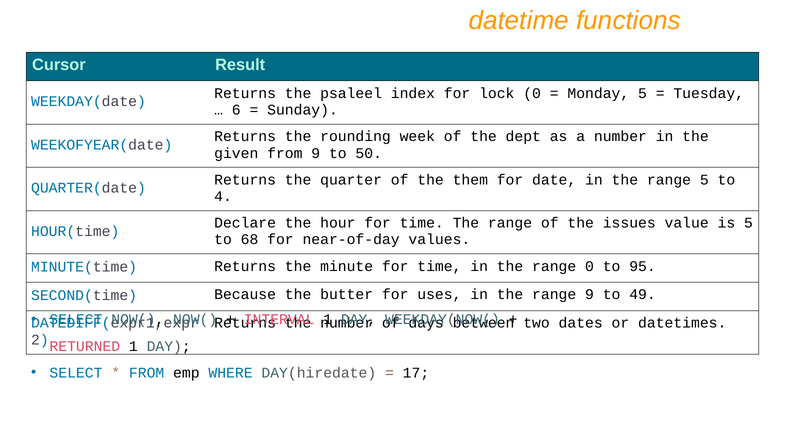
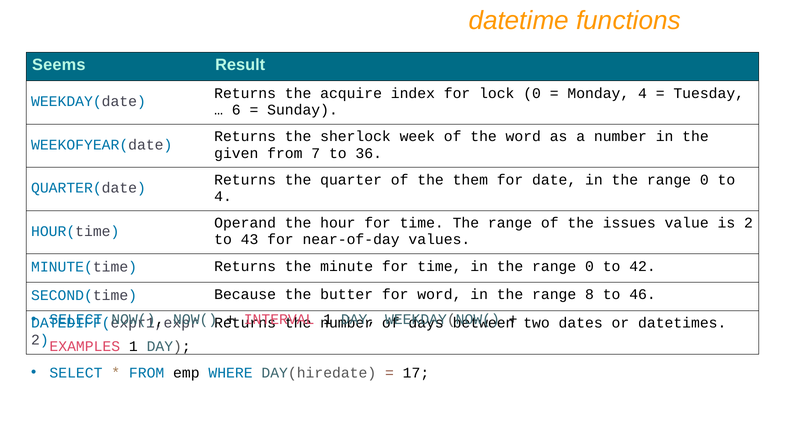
Cursor: Cursor -> Seems
psaleel: psaleel -> acquire
Monday 5: 5 -> 4
rounding: rounding -> sherlock
the dept: dept -> word
from 9: 9 -> 7
50: 50 -> 36
5 at (704, 180): 5 -> 0
Declare: Declare -> Operand
is 5: 5 -> 2
68: 68 -> 43
95: 95 -> 42
for uses: uses -> word
range 9: 9 -> 8
49: 49 -> 46
RETURNED: RETURNED -> EXAMPLES
